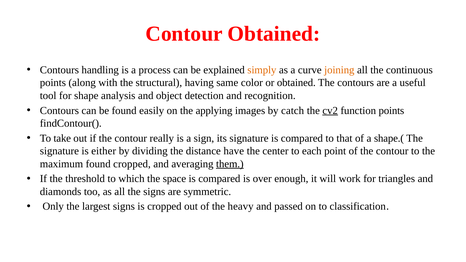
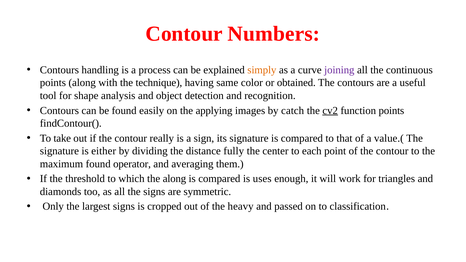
Contour Obtained: Obtained -> Numbers
joining colour: orange -> purple
structural: structural -> technique
shape.(: shape.( -> value.(
have: have -> fully
found cropped: cropped -> operator
them underline: present -> none
the space: space -> along
over: over -> uses
